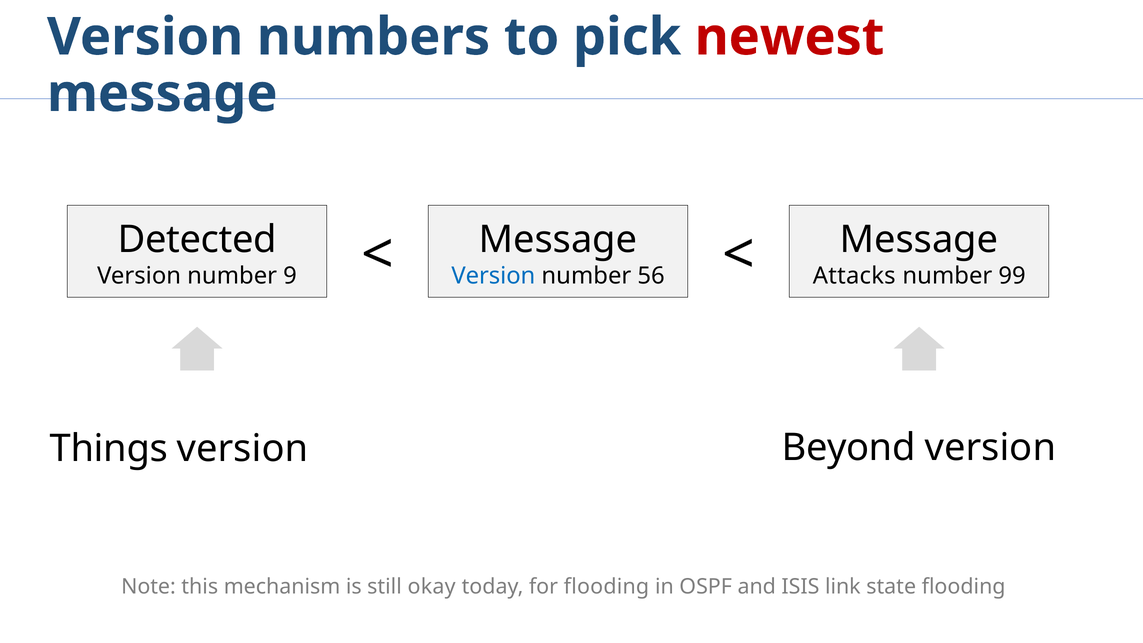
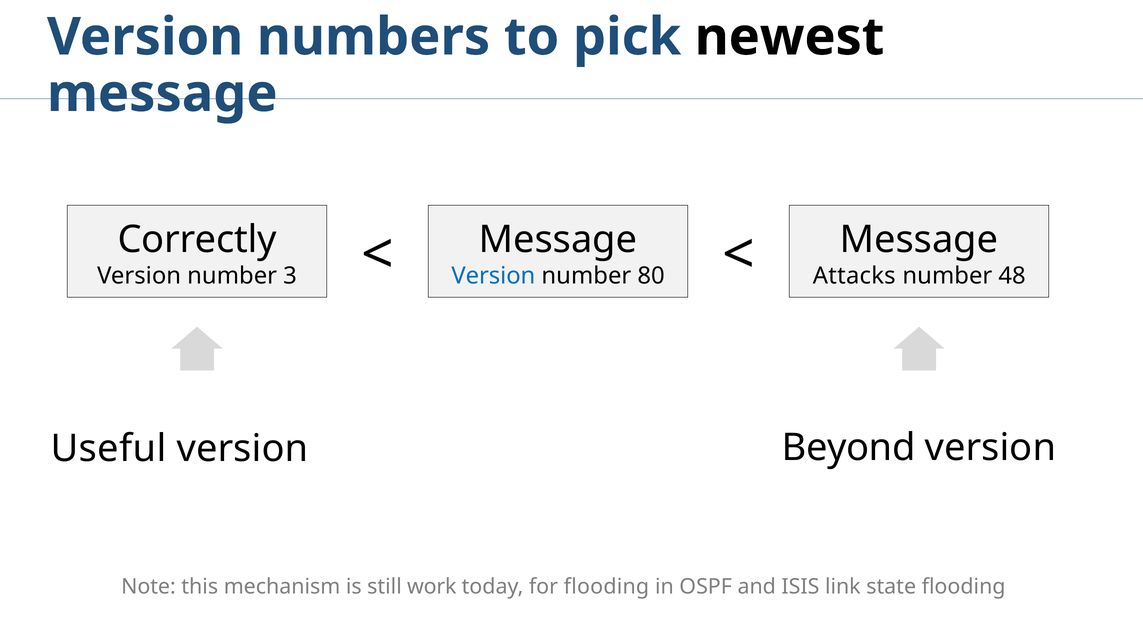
newest colour: red -> black
Detected: Detected -> Correctly
9: 9 -> 3
56: 56 -> 80
99: 99 -> 48
Things: Things -> Useful
okay: okay -> work
